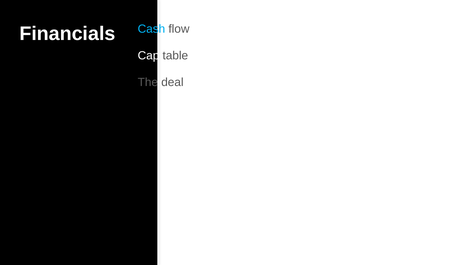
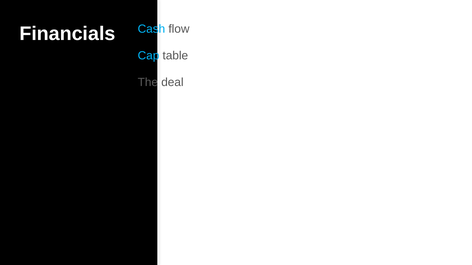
Cap colour: white -> light blue
